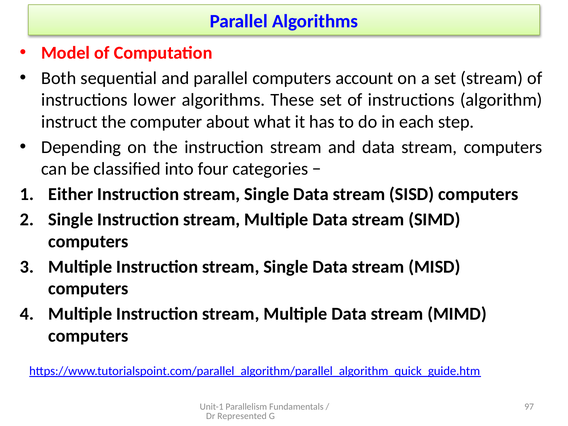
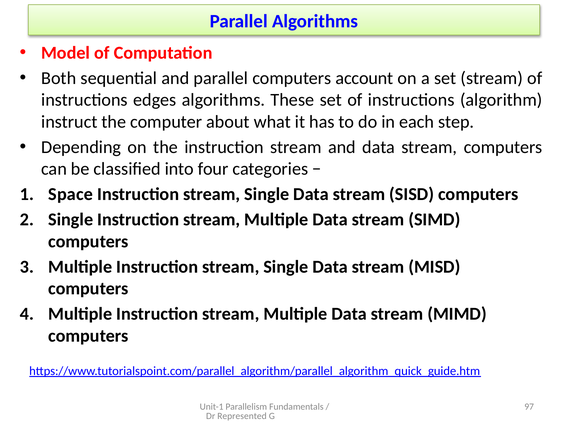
lower: lower -> edges
Either: Either -> Space
